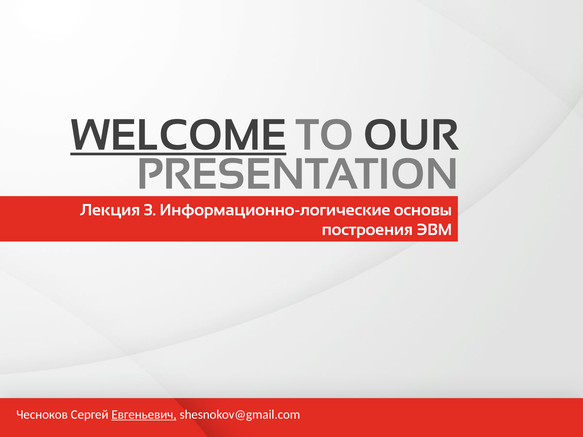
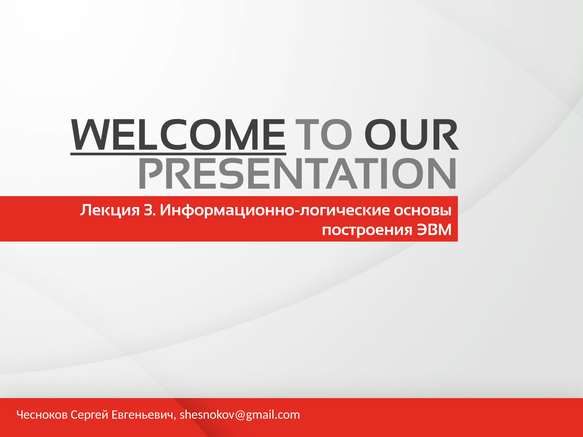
Евгеньевич underline: present -> none
